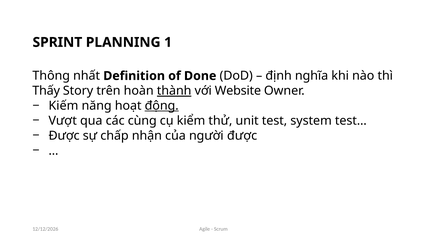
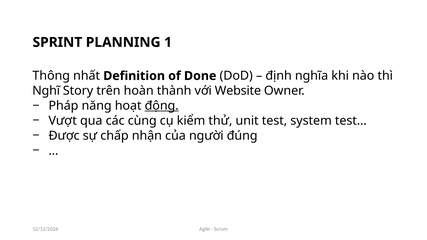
Thấy: Thấy -> Nghĩ
thành underline: present -> none
Kiếm: Kiếm -> Pháp
người được: được -> đúng
